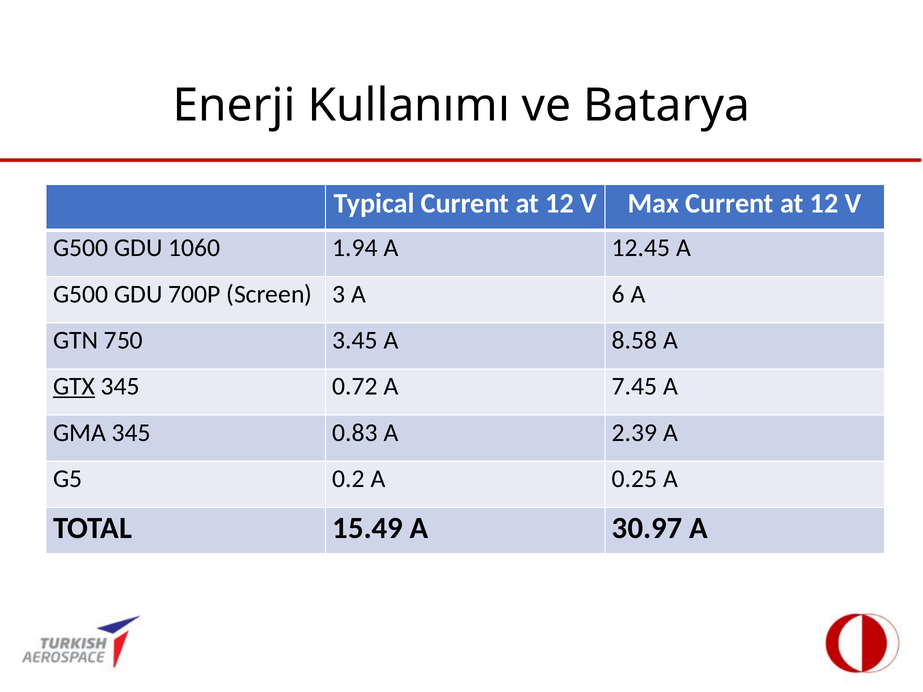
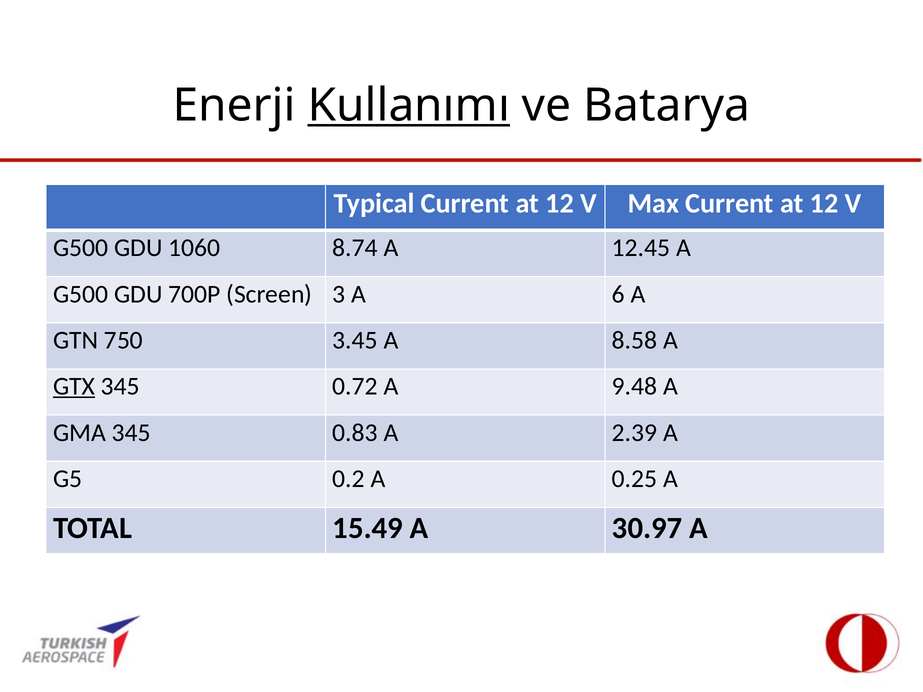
Kullanımı underline: none -> present
1.94: 1.94 -> 8.74
7.45: 7.45 -> 9.48
